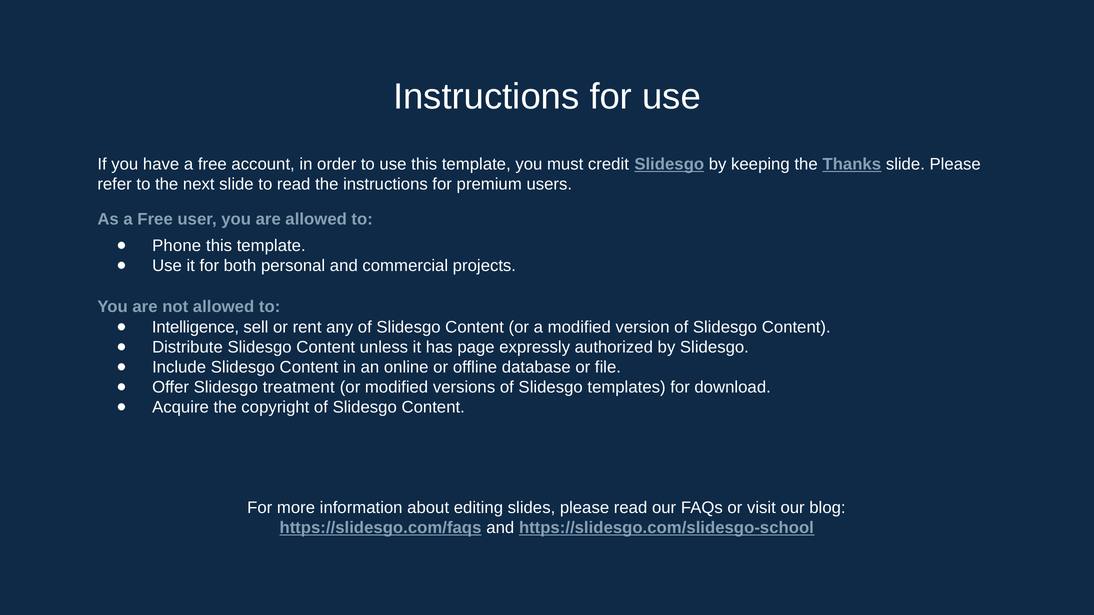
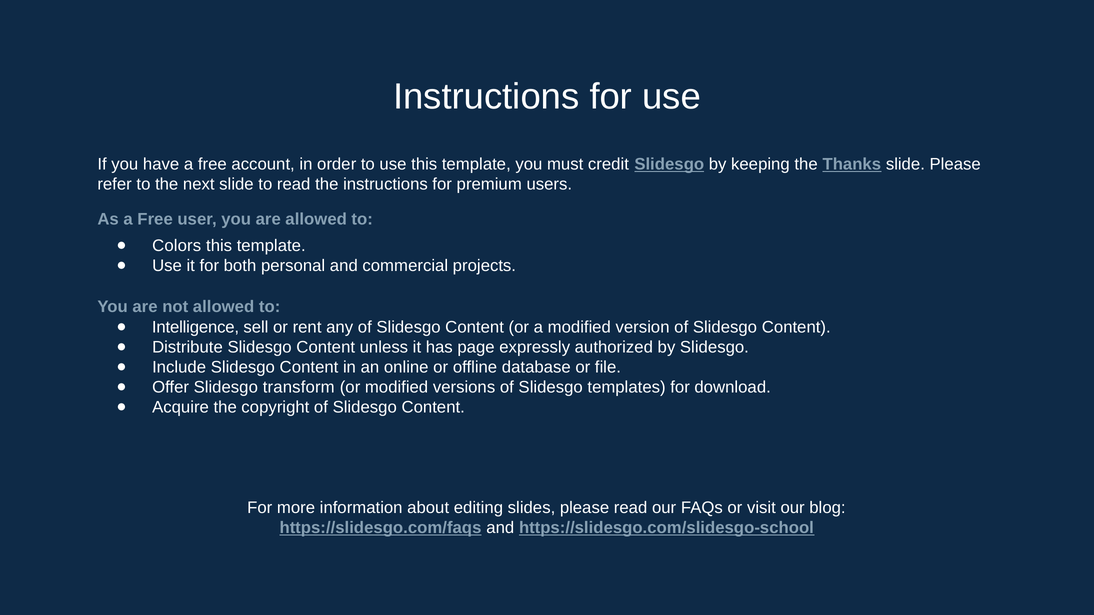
Phone: Phone -> Colors
treatment: treatment -> transform
